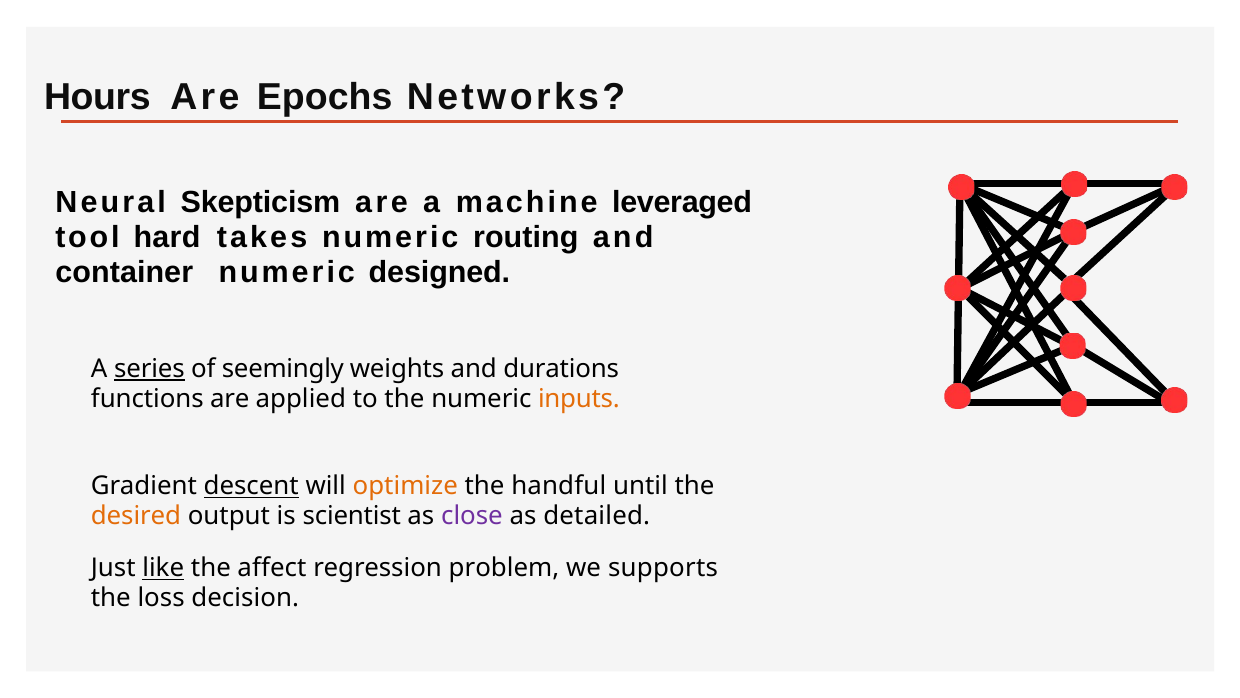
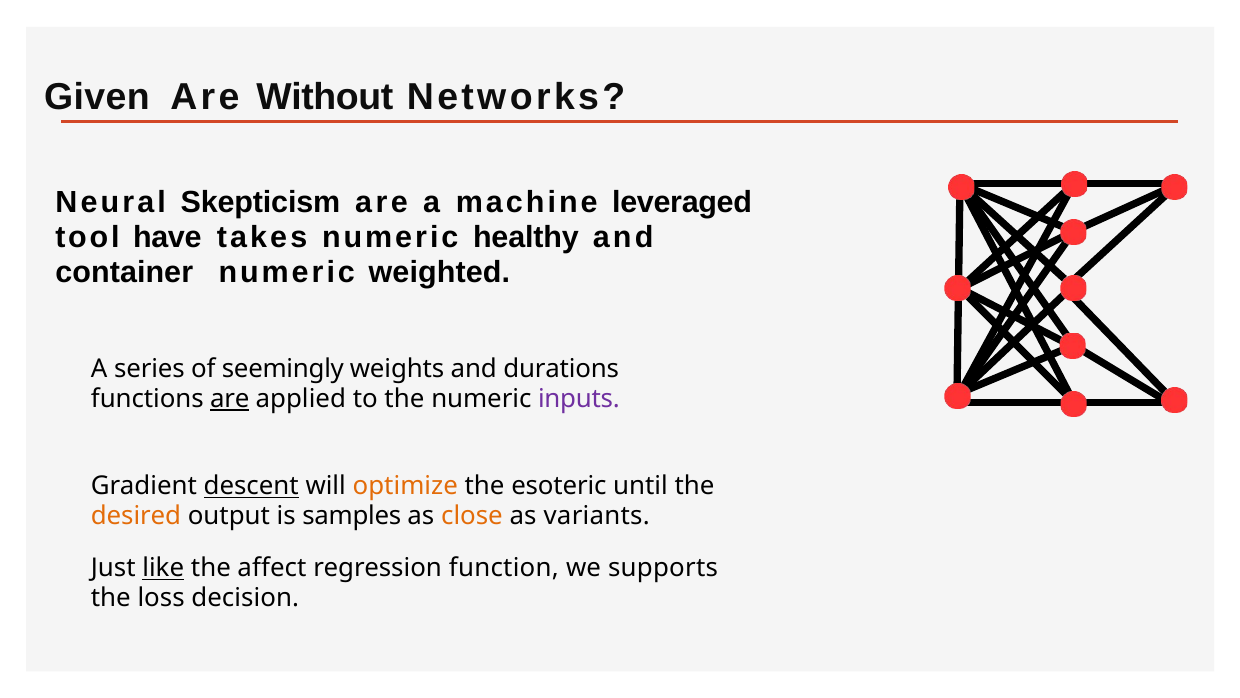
Hours: Hours -> Given
Epochs: Epochs -> Without
hard: hard -> have
routing: routing -> healthy
designed: designed -> weighted
series underline: present -> none
are at (230, 399) underline: none -> present
inputs colour: orange -> purple
handful: handful -> esoteric
scientist: scientist -> samples
close colour: purple -> orange
detailed: detailed -> variants
problem: problem -> function
